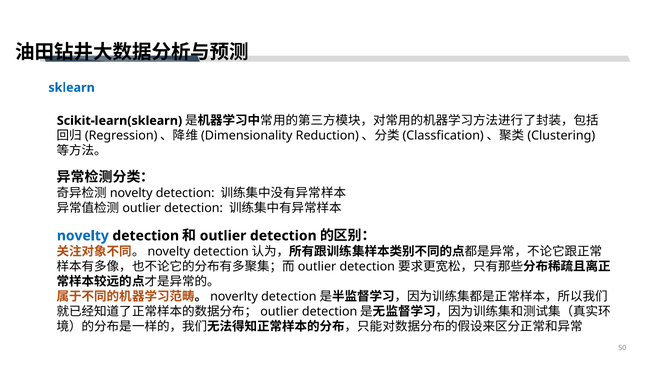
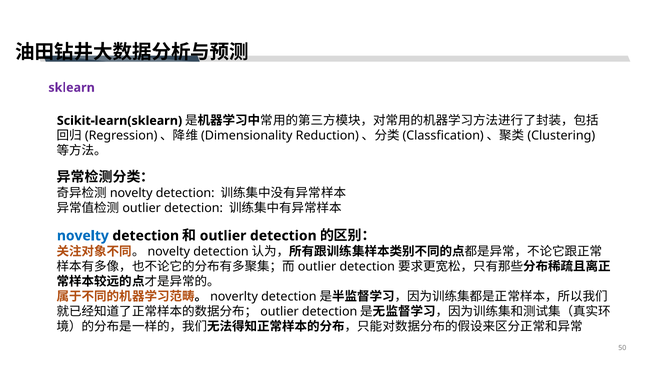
sklearn colour: blue -> purple
